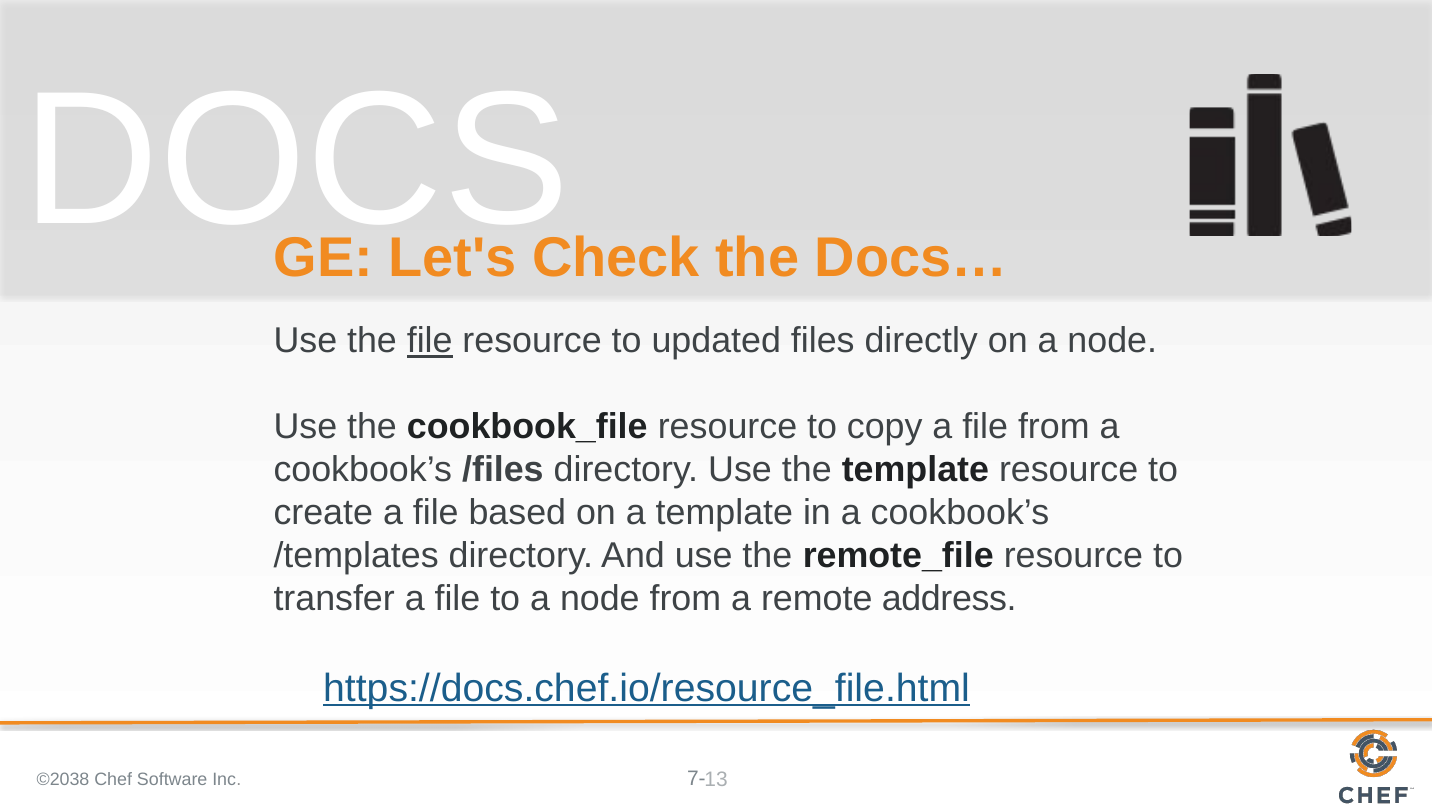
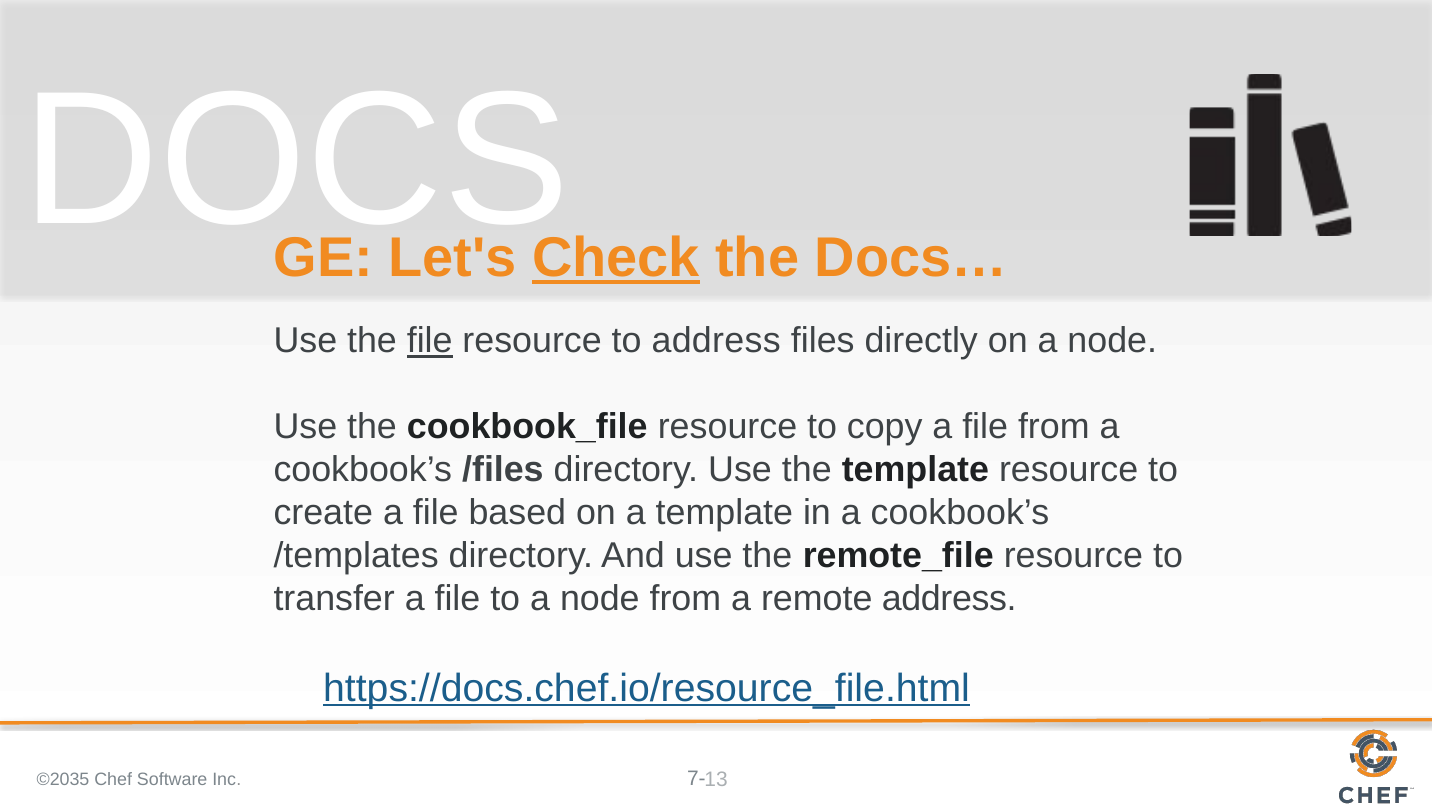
Check underline: none -> present
to updated: updated -> address
©2038: ©2038 -> ©2035
